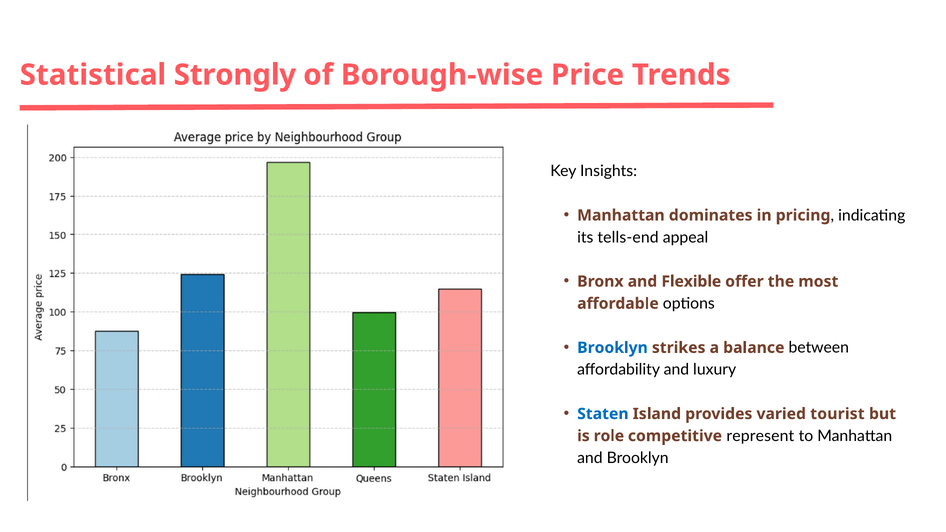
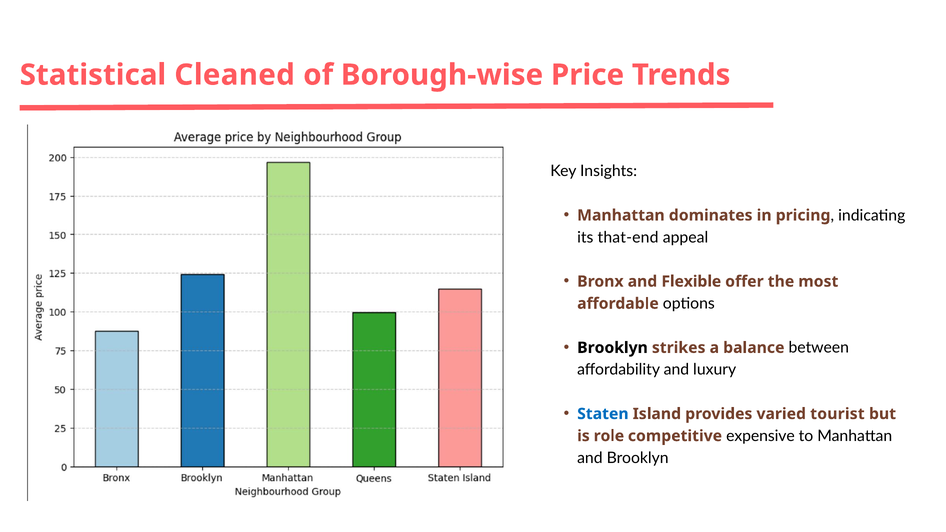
Strongly: Strongly -> Cleaned
tells-end: tells-end -> that-end
Brooklyn at (612, 348) colour: blue -> black
represent: represent -> expensive
